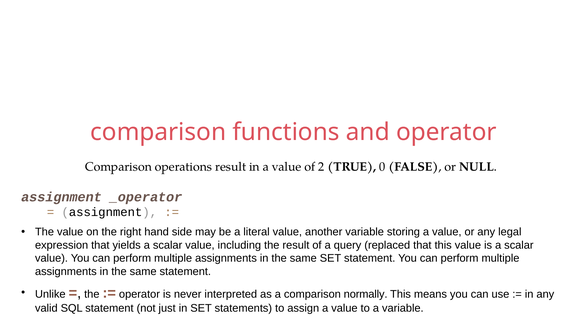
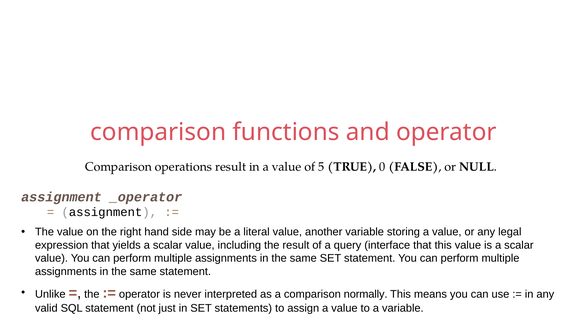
2: 2 -> 5
replaced: replaced -> interface
